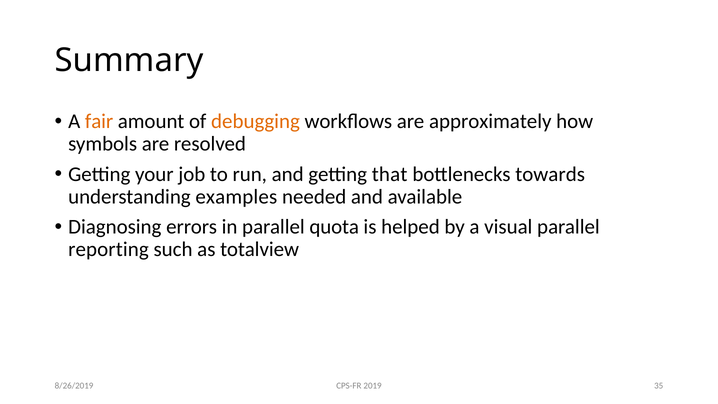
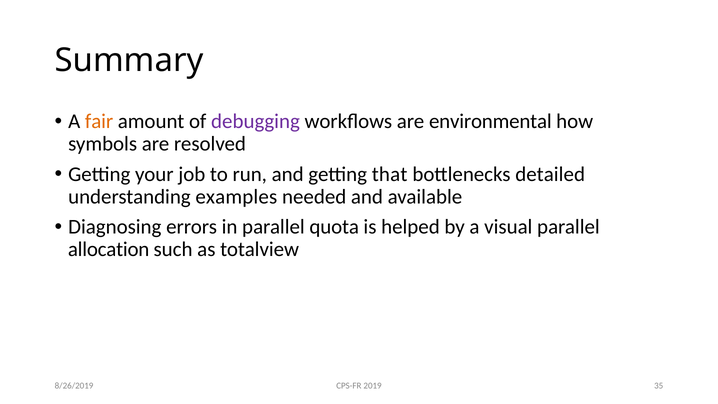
debugging colour: orange -> purple
approximately: approximately -> environmental
towards: towards -> detailed
reporting: reporting -> allocation
